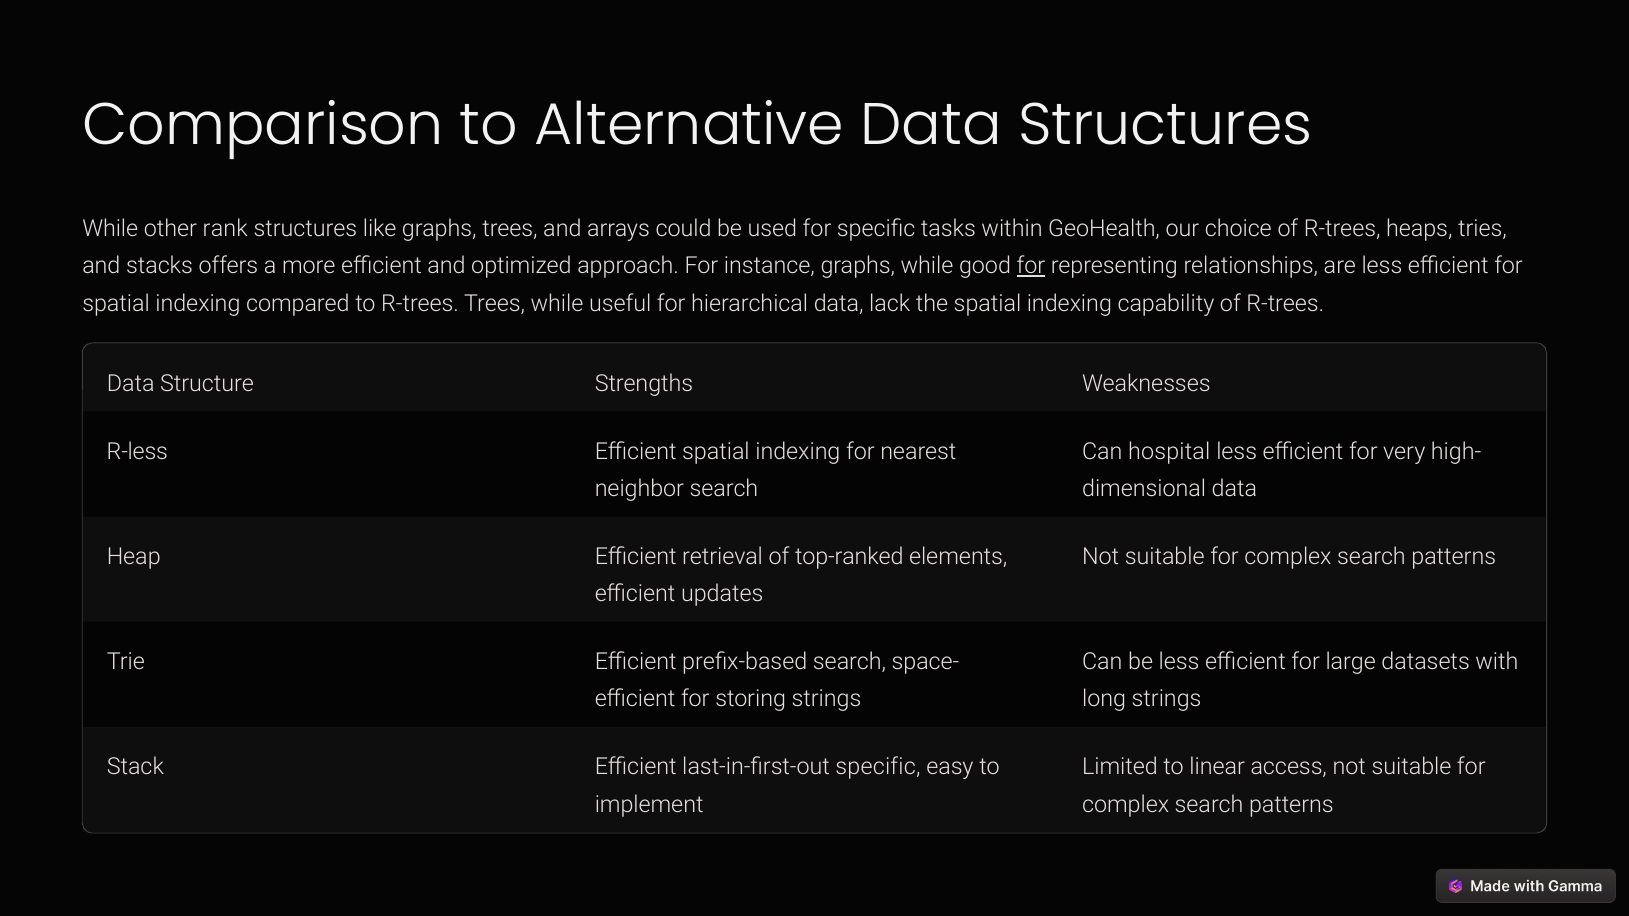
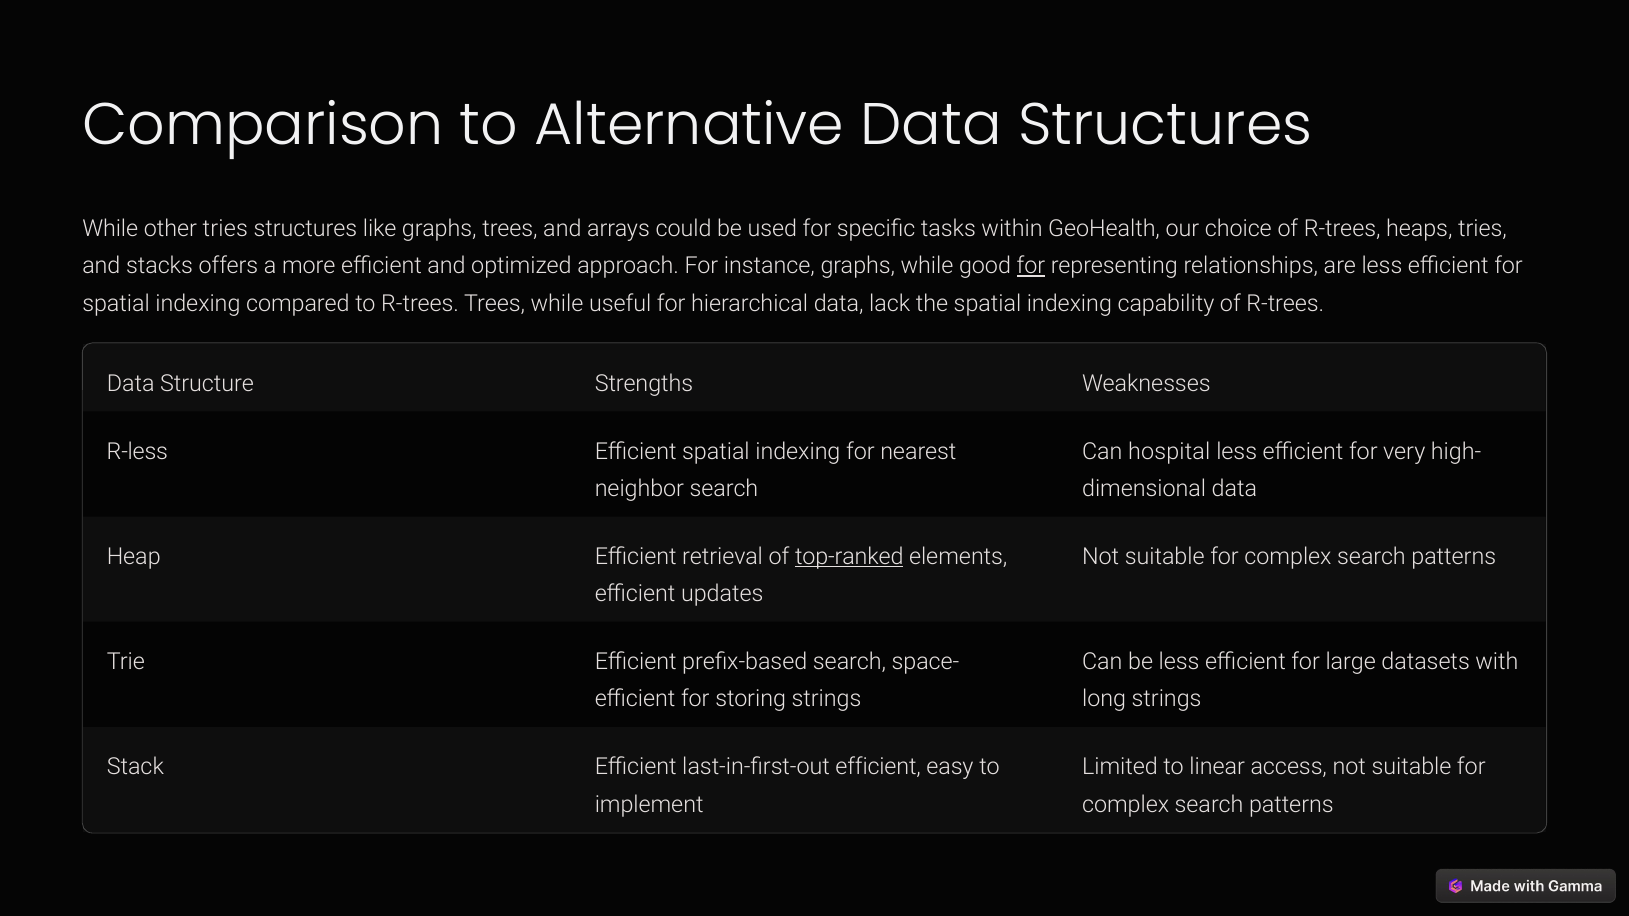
other rank: rank -> tries
top-ranked underline: none -> present
last-in-first-out specific: specific -> efficient
